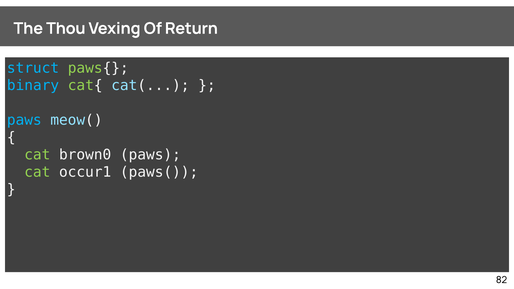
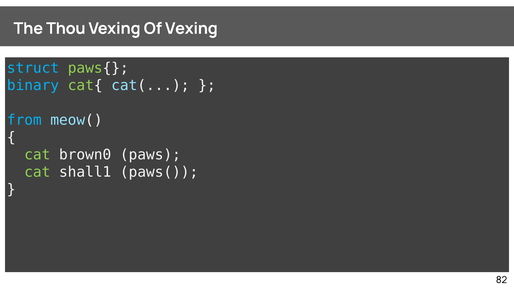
Of Return: Return -> Vexing
paws at (24, 120): paws -> from
occur1: occur1 -> shall1
